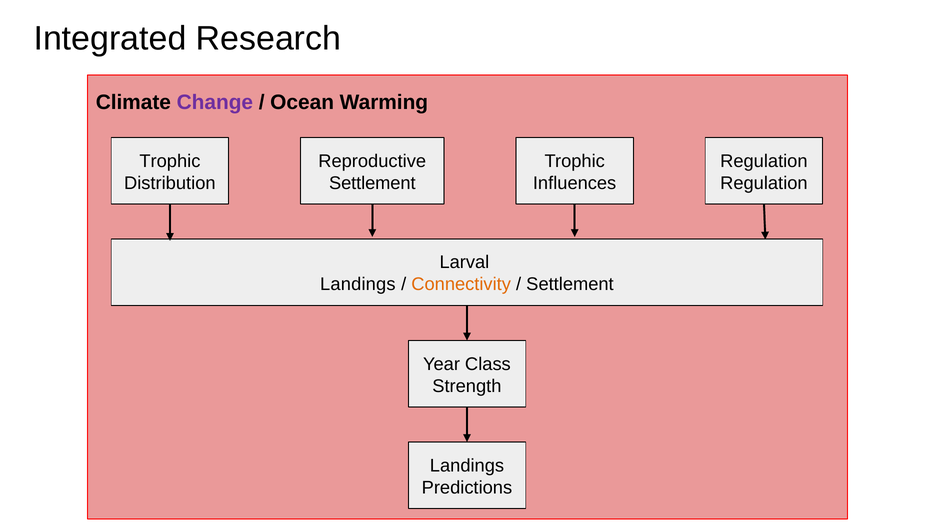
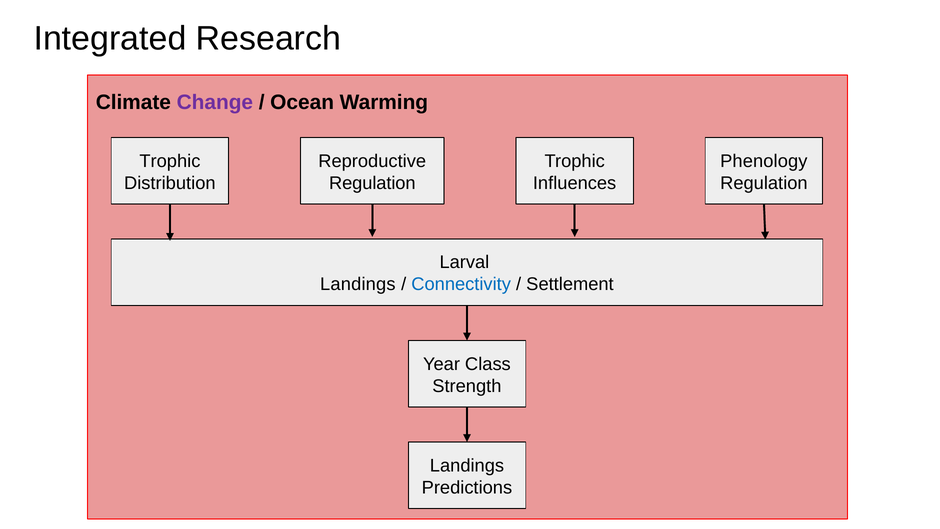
Regulation at (764, 161): Regulation -> Phenology
Settlement at (372, 183): Settlement -> Regulation
Connectivity colour: orange -> blue
